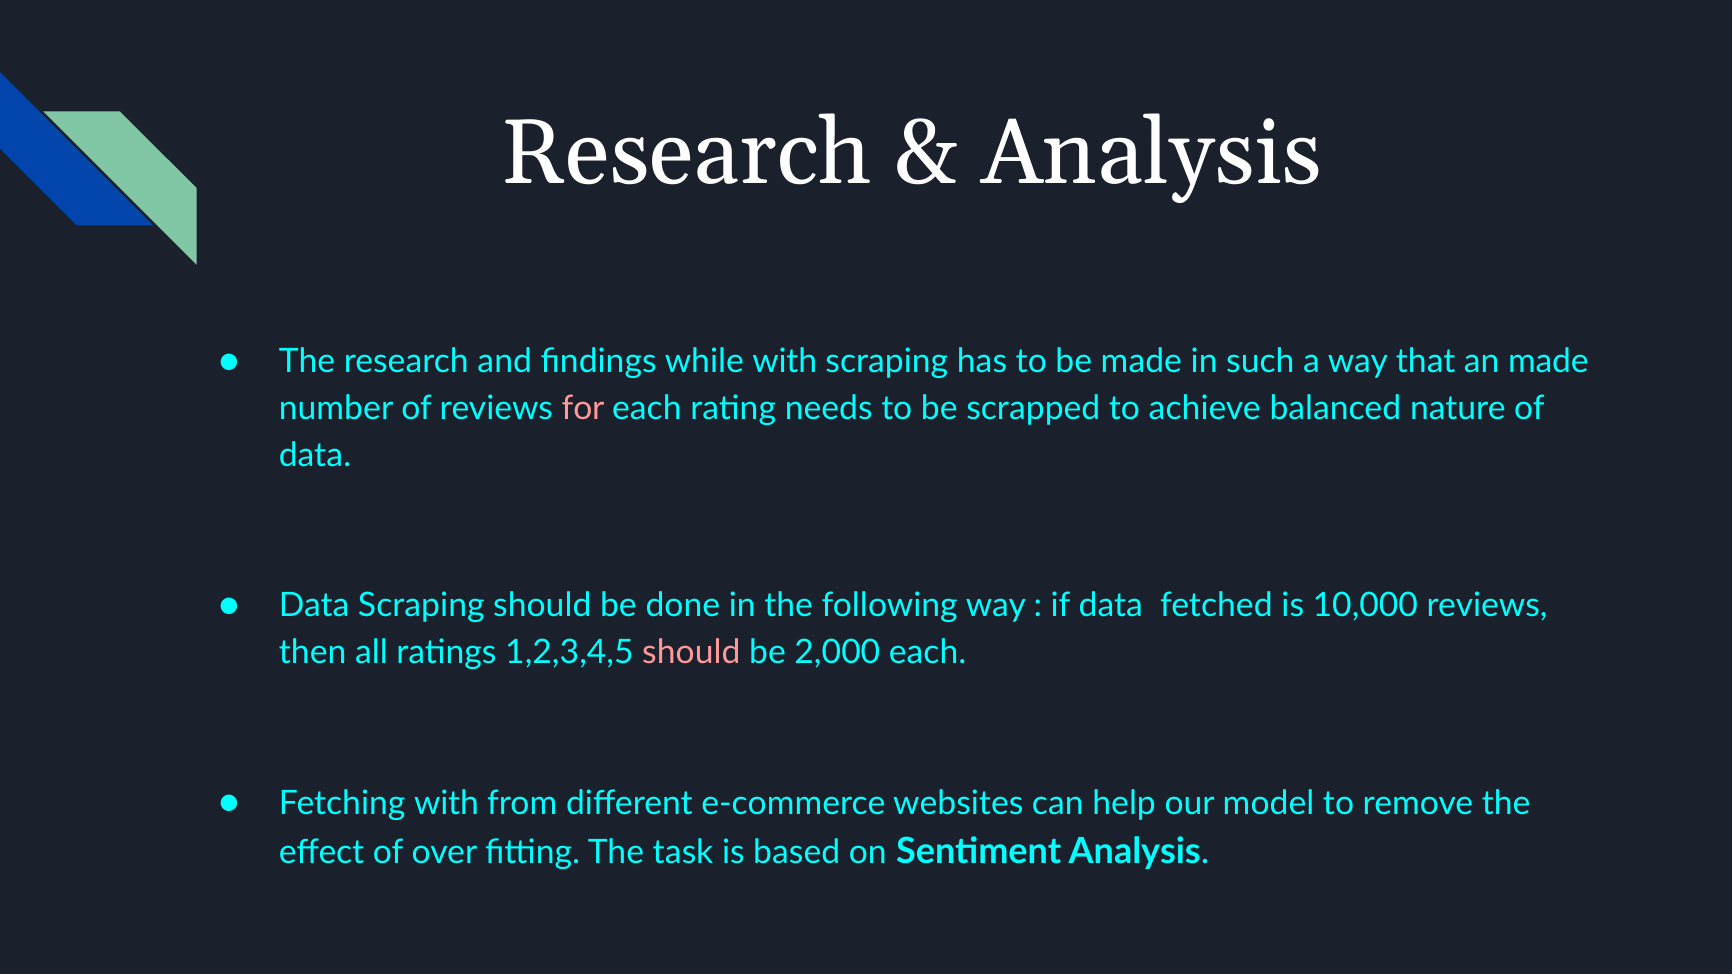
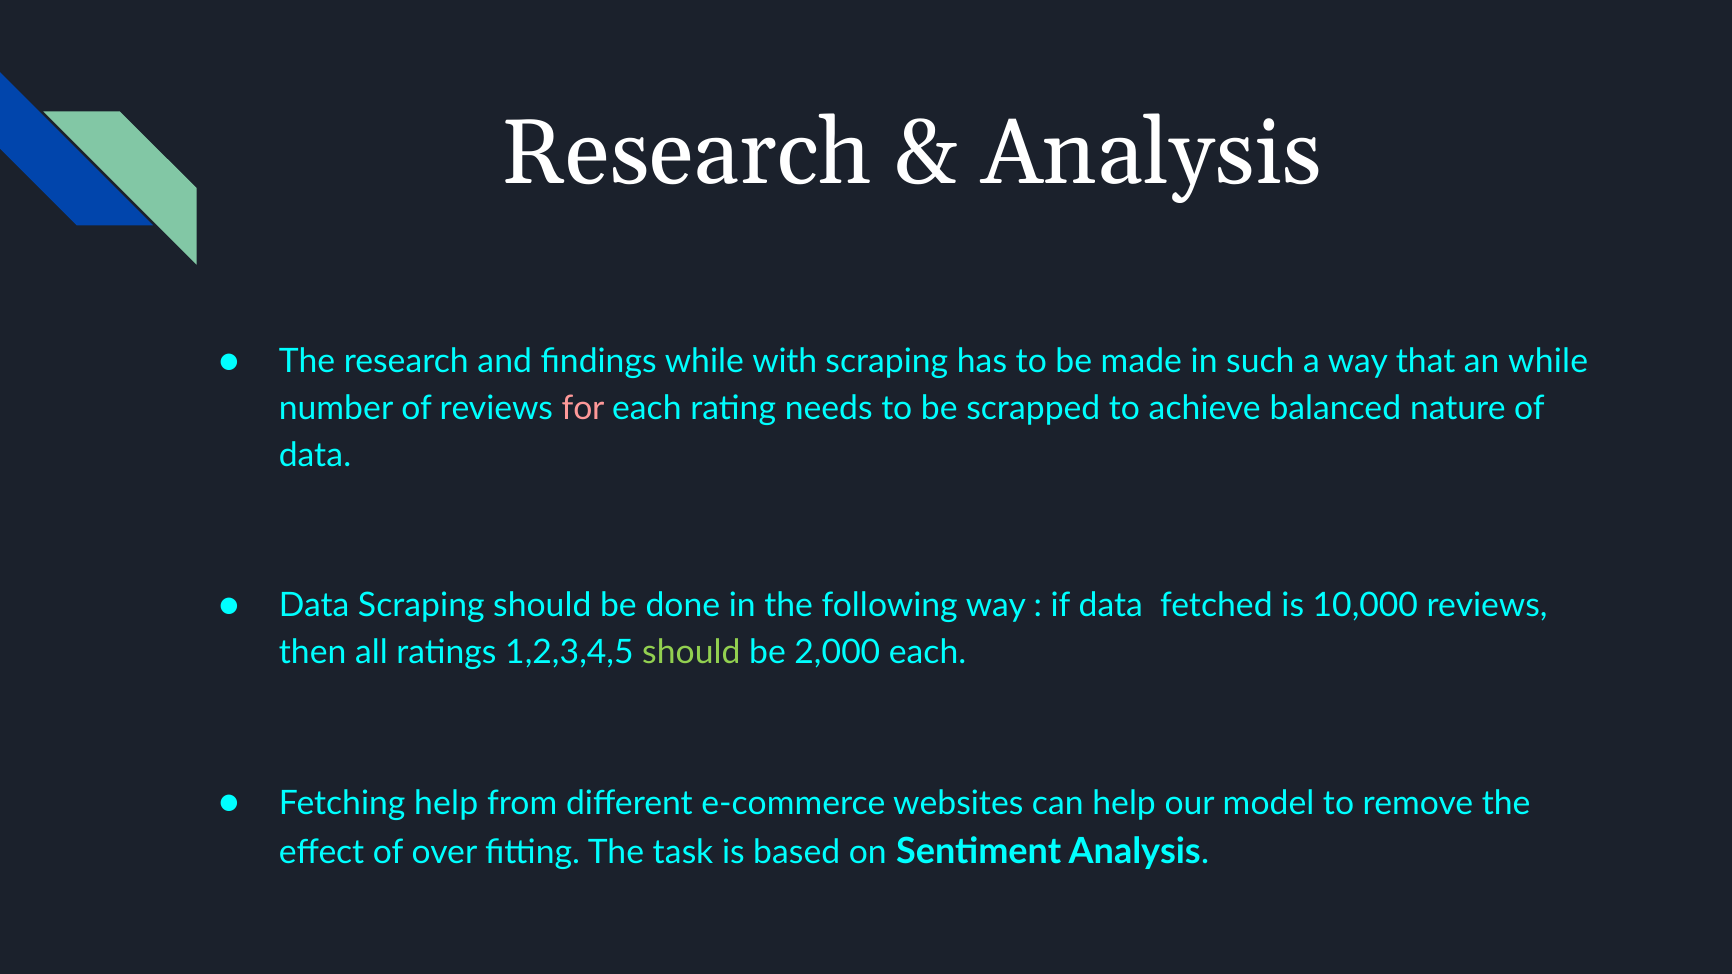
an made: made -> while
should at (691, 652) colour: pink -> light green
Fetching with: with -> help
